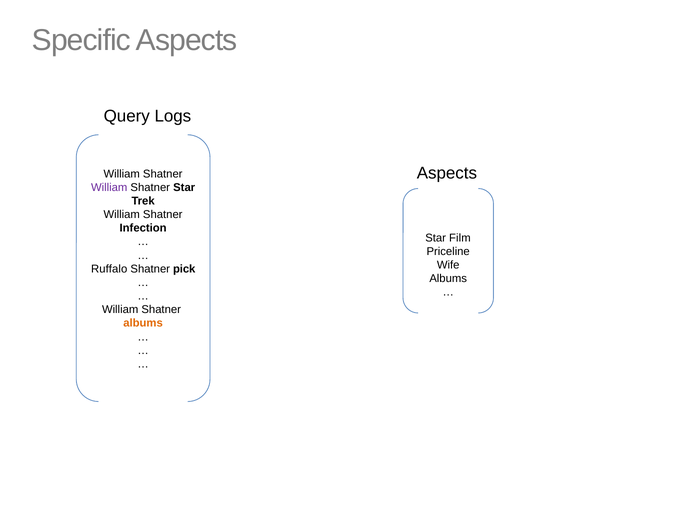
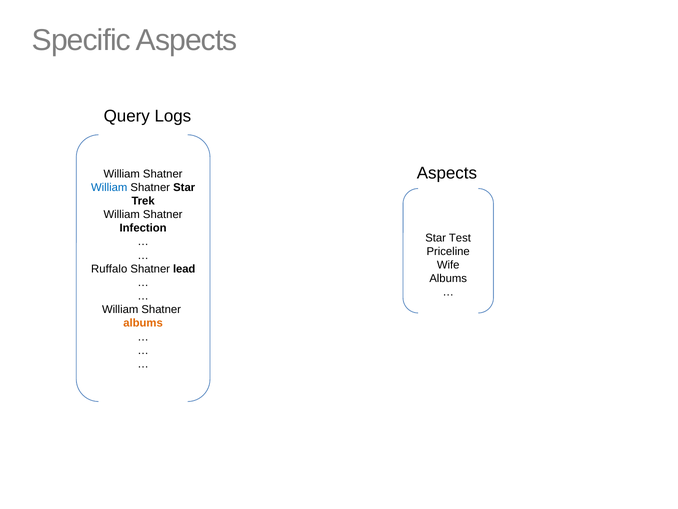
William at (109, 187) colour: purple -> blue
Film: Film -> Test
pick: pick -> lead
